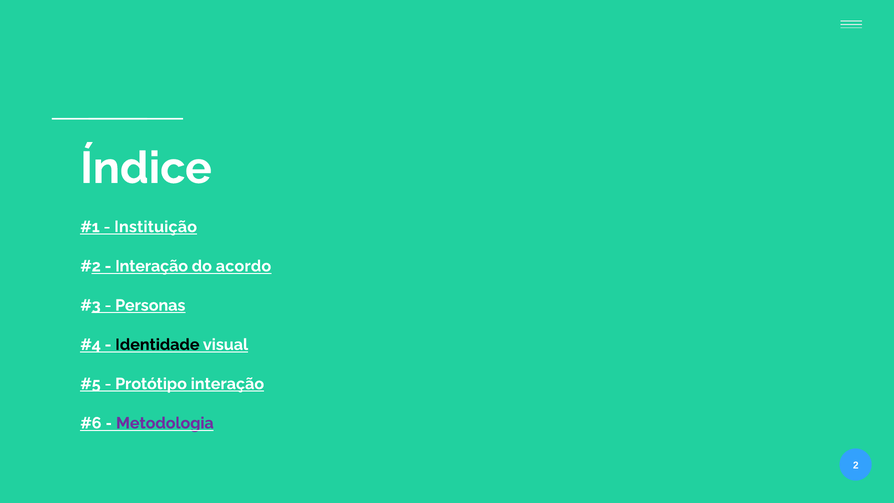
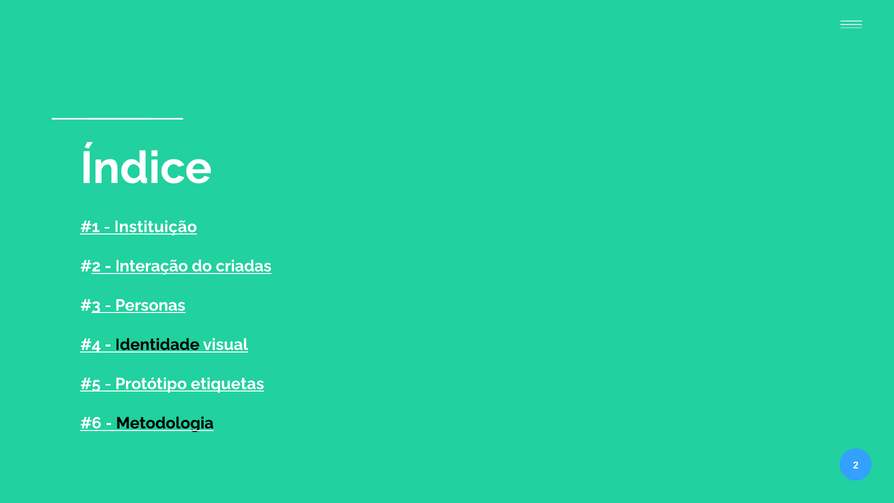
acordo: acordo -> criadas
Protótipo interação: interação -> etiquetas
Metodologia colour: purple -> black
